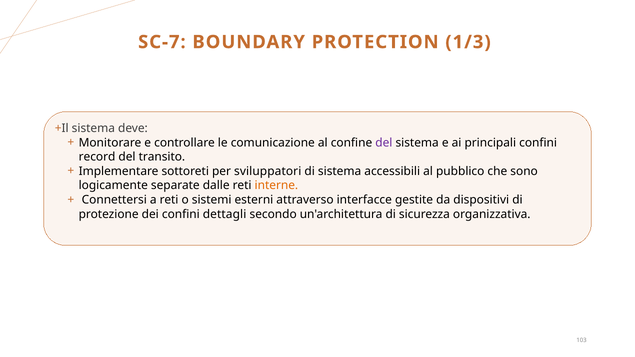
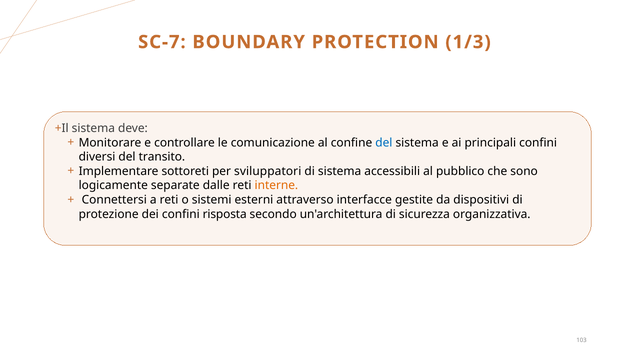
del at (384, 143) colour: purple -> blue
record: record -> diversi
dettagli: dettagli -> risposta
